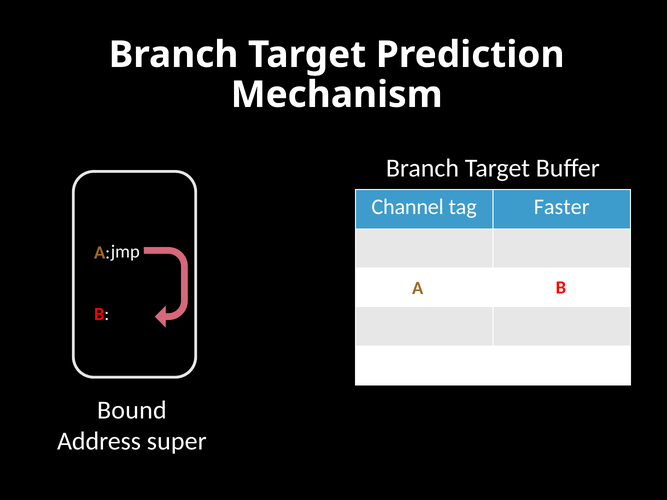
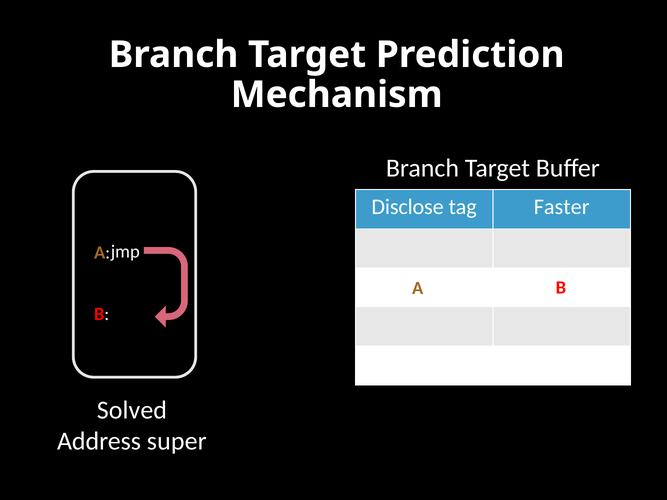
Channel: Channel -> Disclose
Bound: Bound -> Solved
